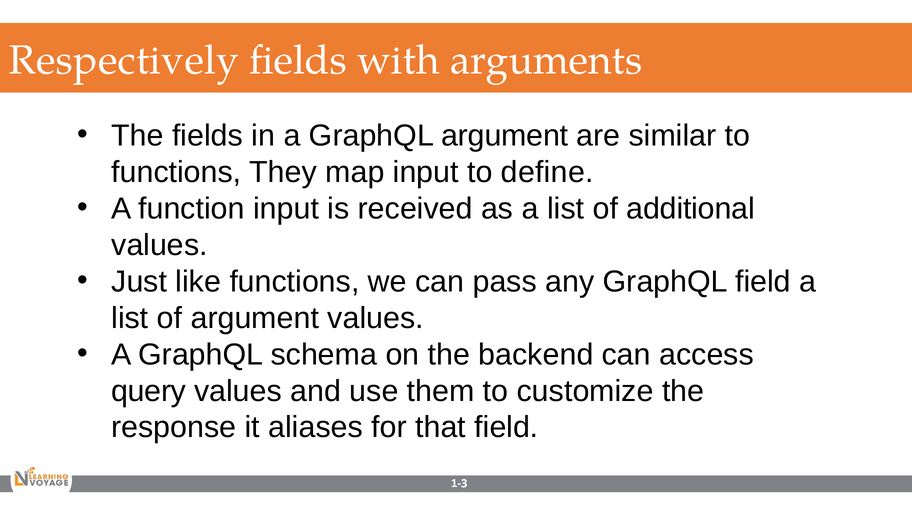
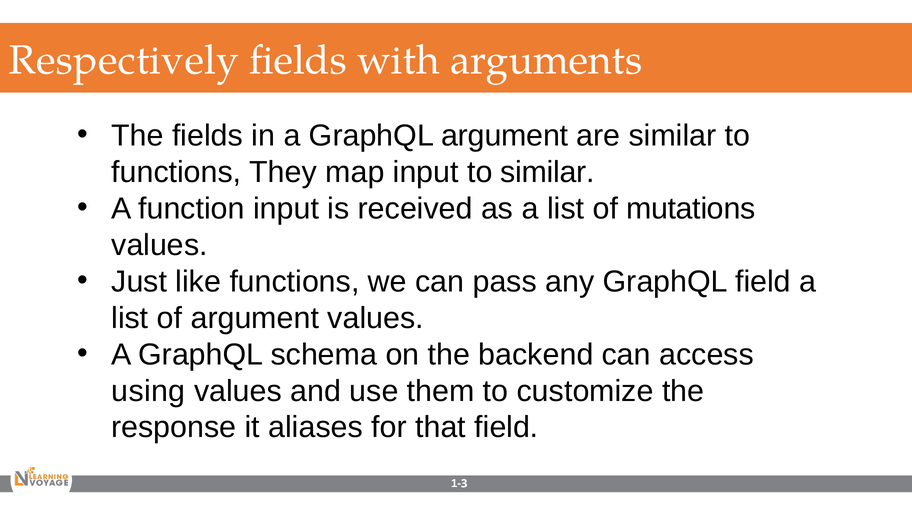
to define: define -> similar
additional: additional -> mutations
query: query -> using
